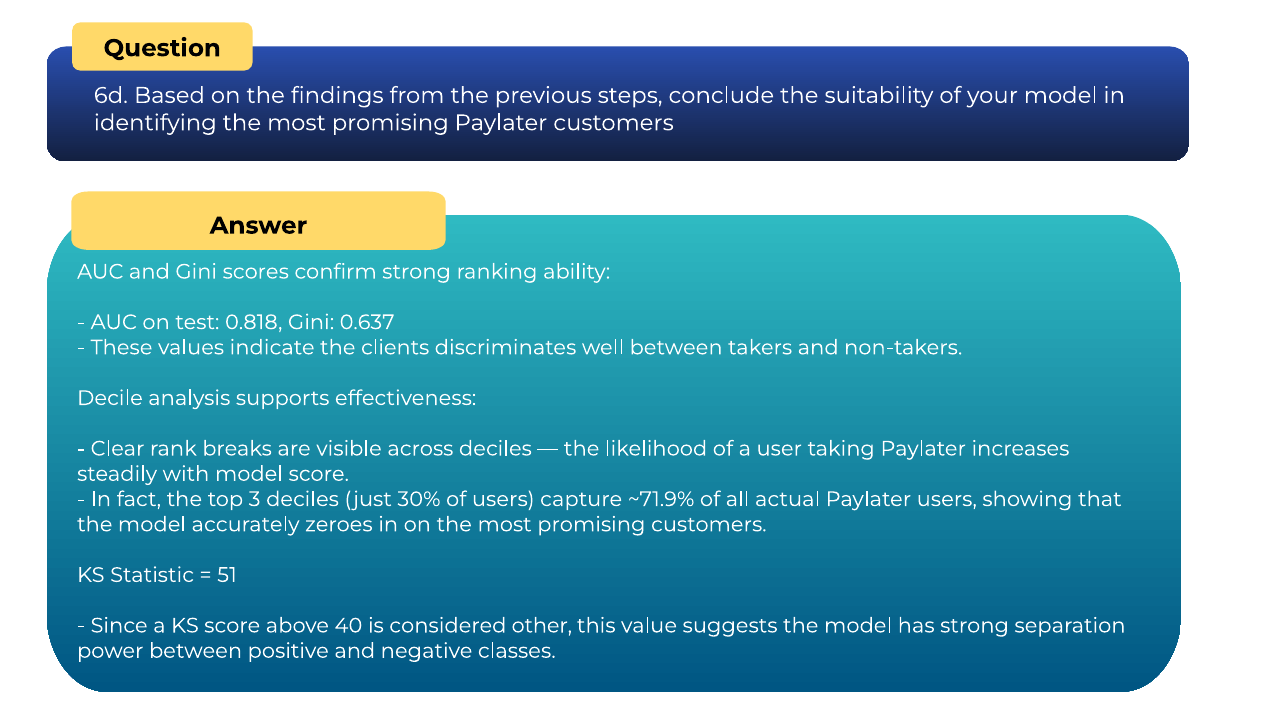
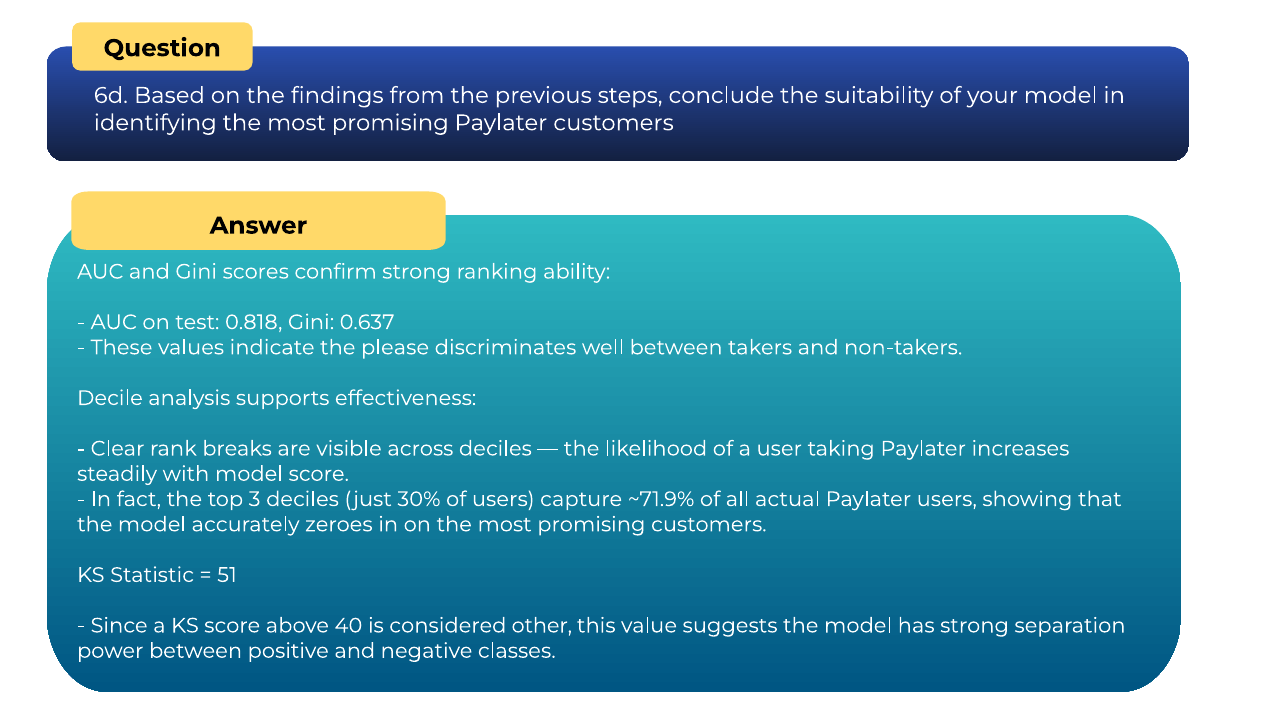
clients: clients -> please
